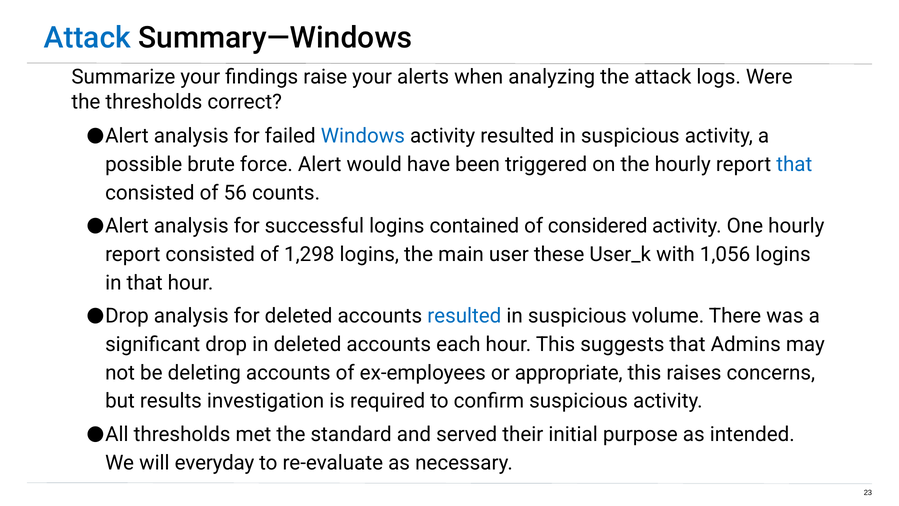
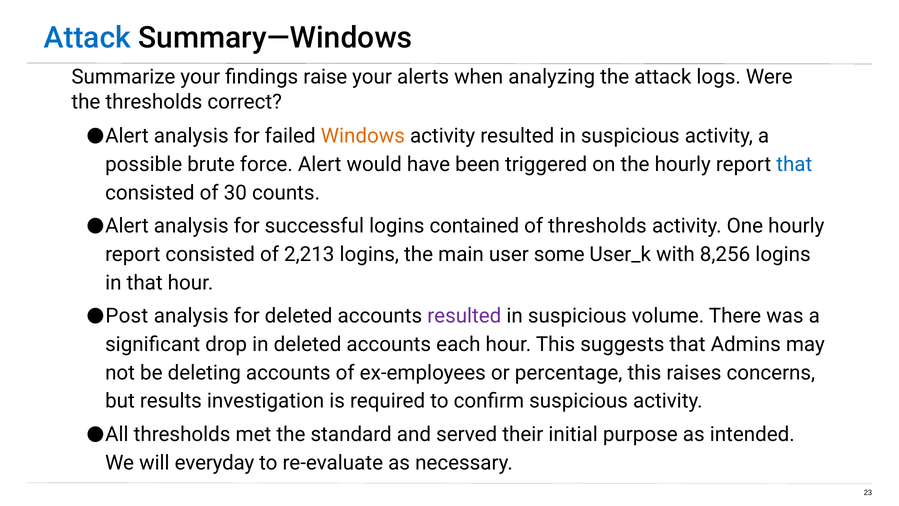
Windows colour: blue -> orange
56: 56 -> 30
of considered: considered -> thresholds
1,298: 1,298 -> 2,213
these: these -> some
1,056: 1,056 -> 8,256
Drop at (127, 316): Drop -> Post
resulted at (464, 316) colour: blue -> purple
appropriate: appropriate -> percentage
